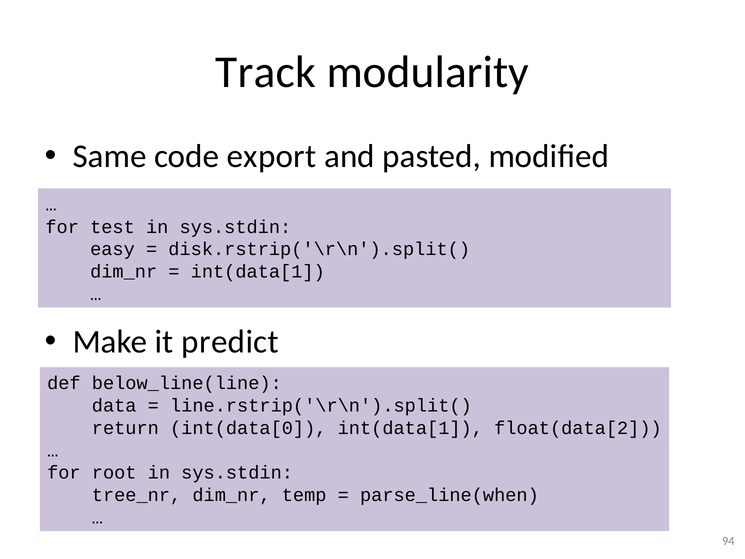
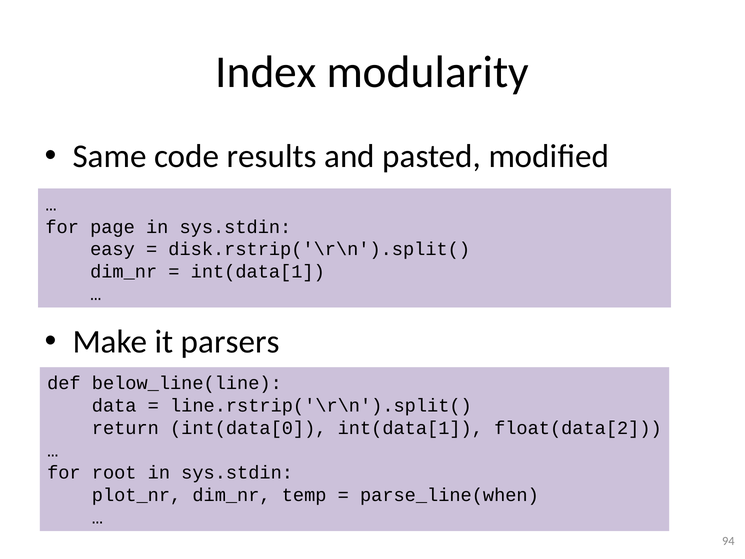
Track: Track -> Index
export: export -> results
test: test -> page
predict: predict -> parsers
tree_nr: tree_nr -> plot_nr
